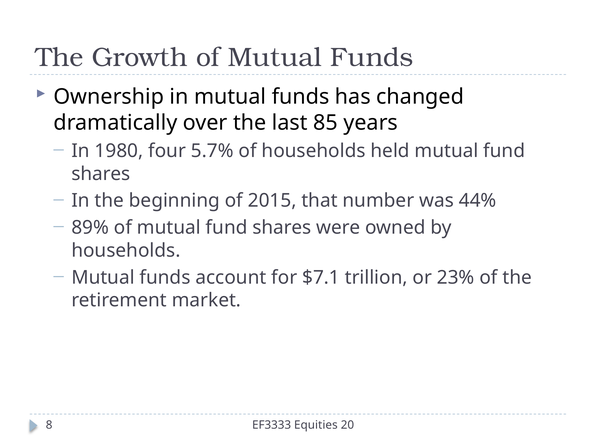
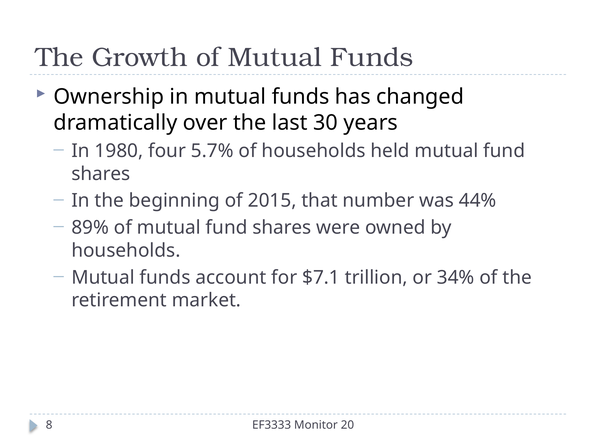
85: 85 -> 30
23%: 23% -> 34%
Equities: Equities -> Monitor
